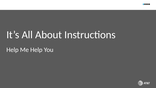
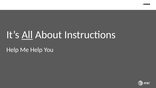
All underline: none -> present
